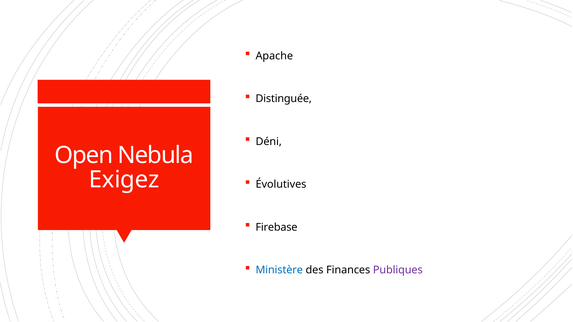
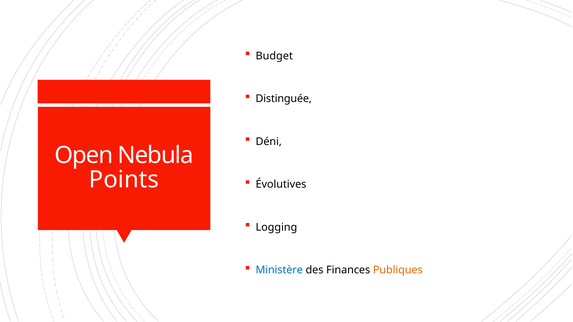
Apache: Apache -> Budget
Exigez: Exigez -> Points
Firebase: Firebase -> Logging
Publiques colour: purple -> orange
